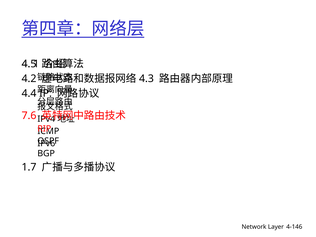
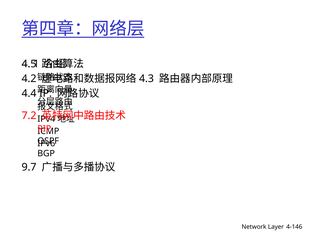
7.6: 7.6 -> 7.2
1.7: 1.7 -> 9.7
